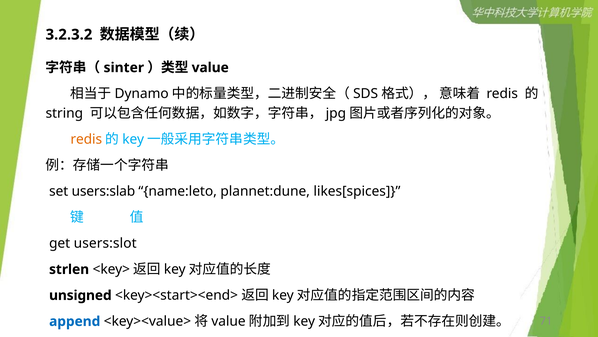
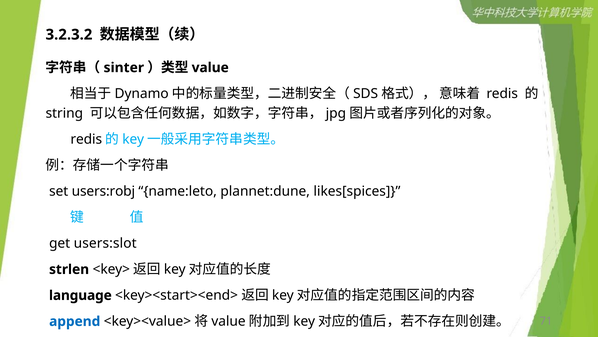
redis at (86, 139) colour: orange -> black
users:slab: users:slab -> users:robj
unsigned: unsigned -> language
